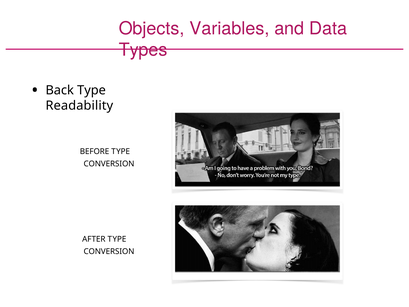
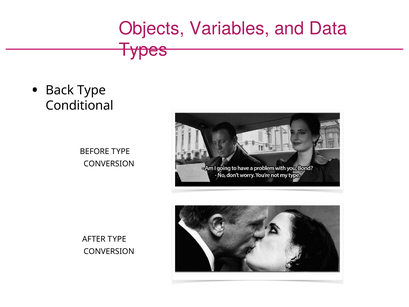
Readability: Readability -> Conditional
